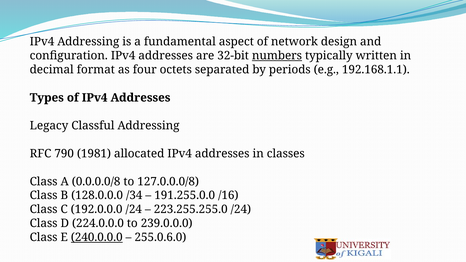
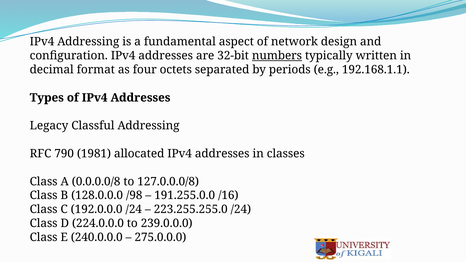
/34: /34 -> /98
240.0.0.0 underline: present -> none
255.0.6.0: 255.0.6.0 -> 275.0.0.0
